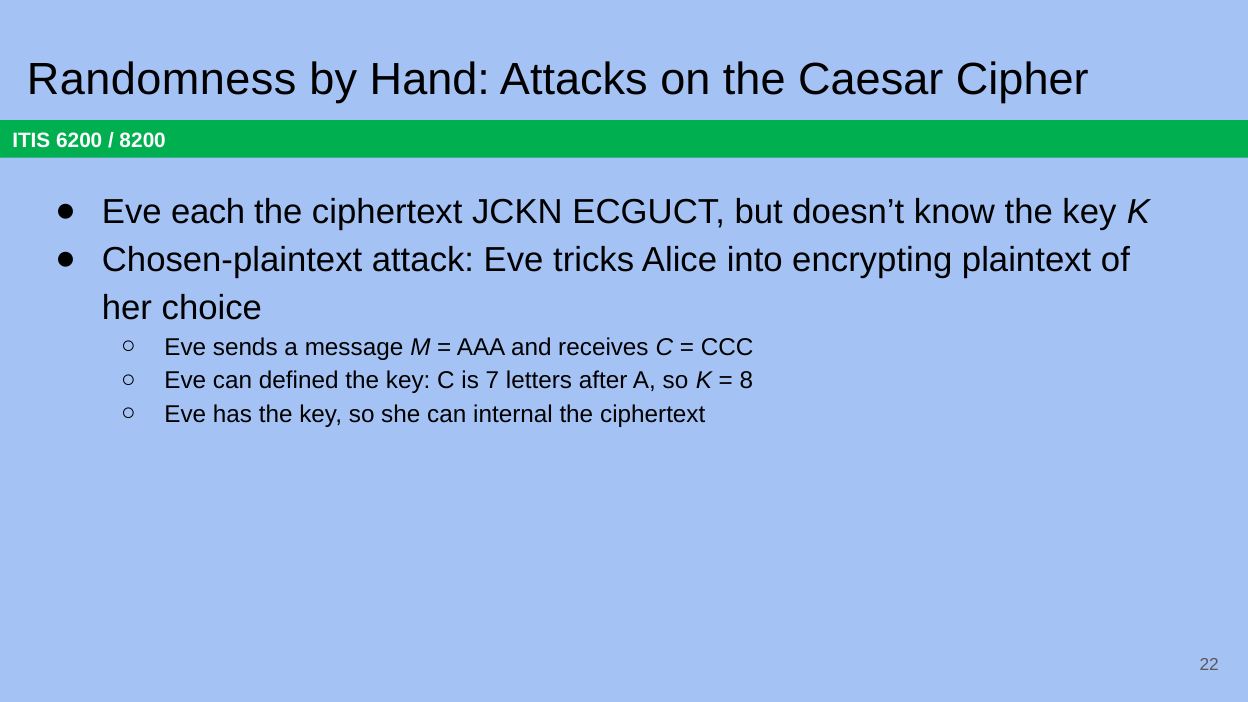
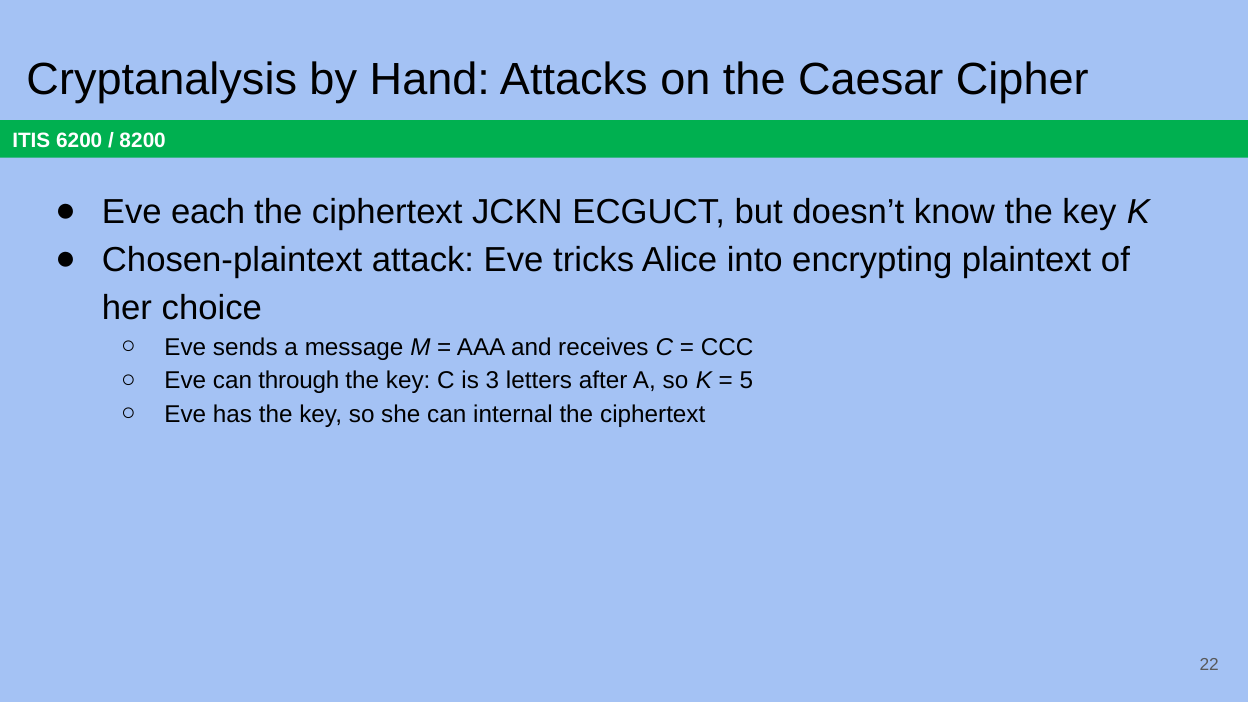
Randomness: Randomness -> Cryptanalysis
defined: defined -> through
7: 7 -> 3
8: 8 -> 5
